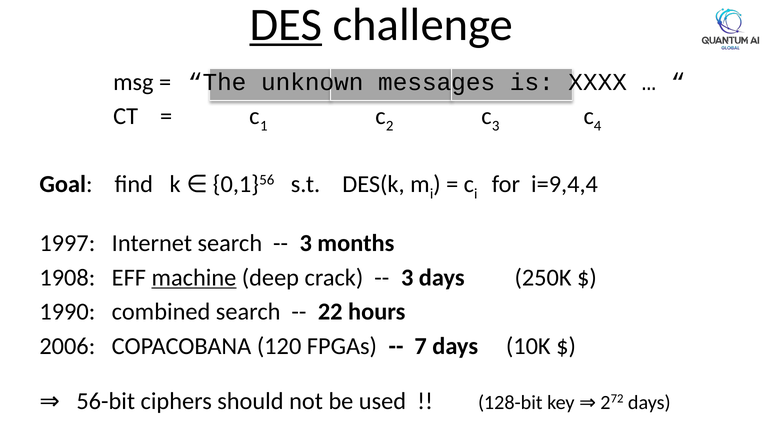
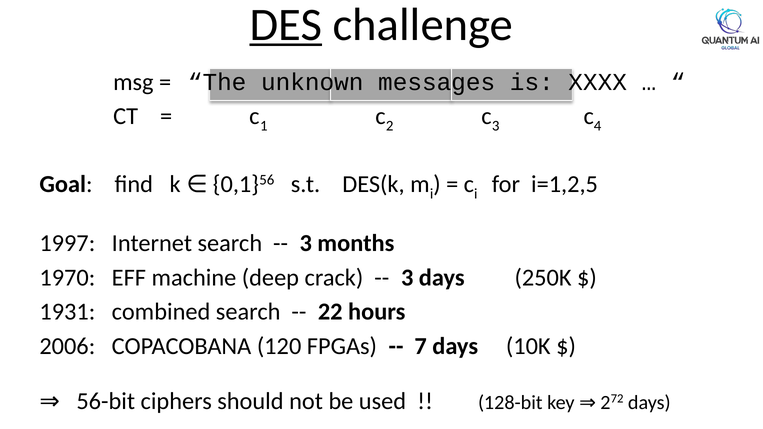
i=9,4,4: i=9,4,4 -> i=1,2,5
1908: 1908 -> 1970
machine underline: present -> none
1990: 1990 -> 1931
